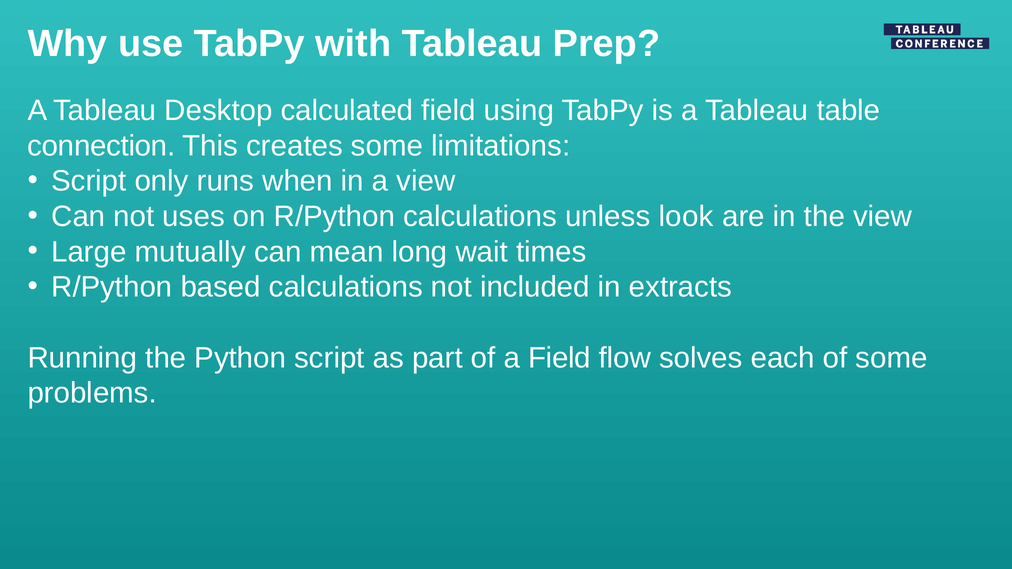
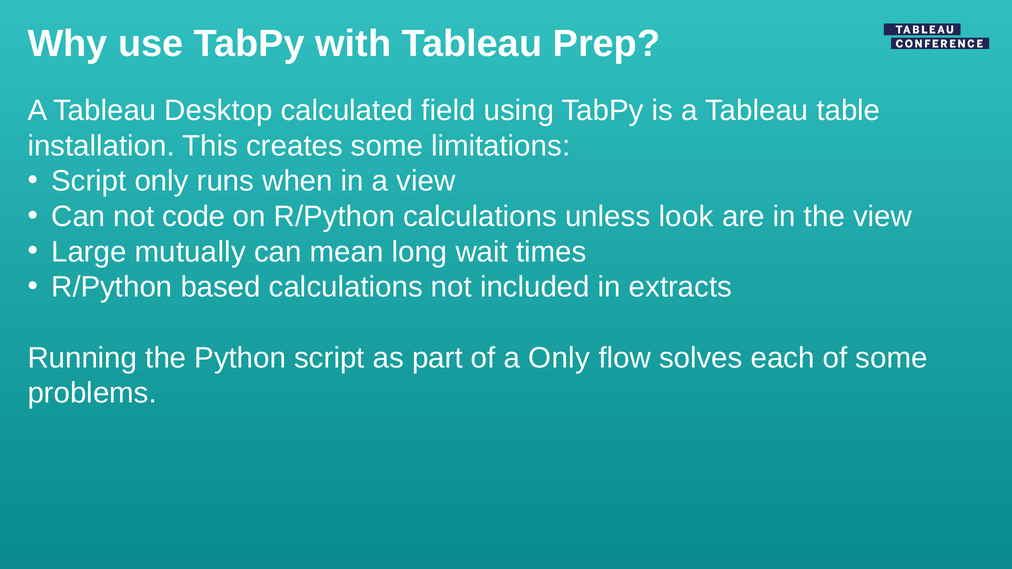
connection: connection -> installation
uses: uses -> code
a Field: Field -> Only
